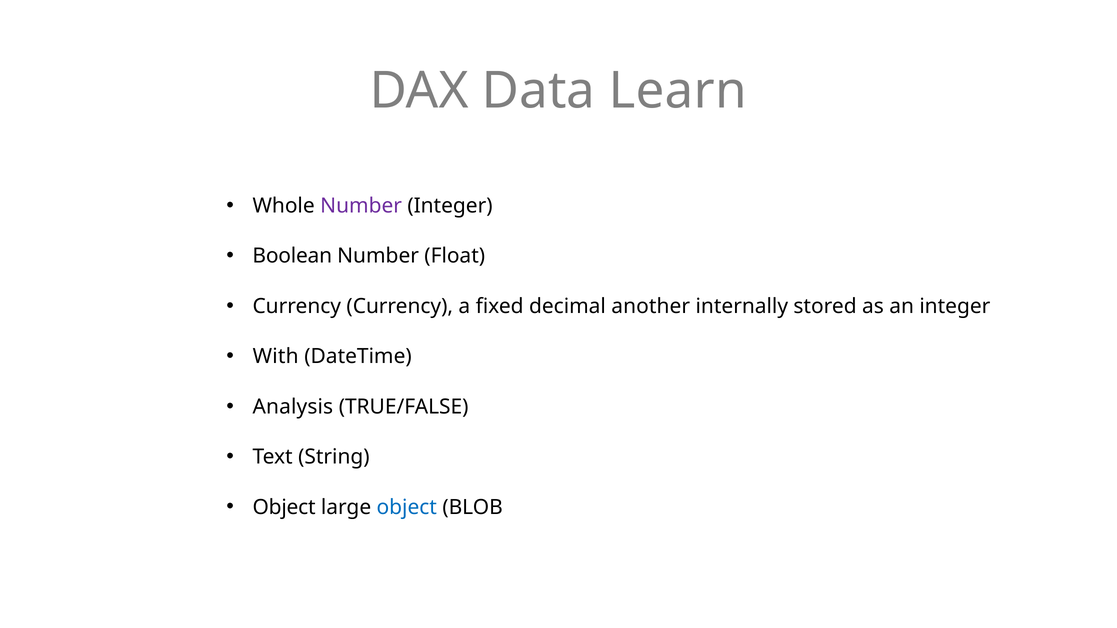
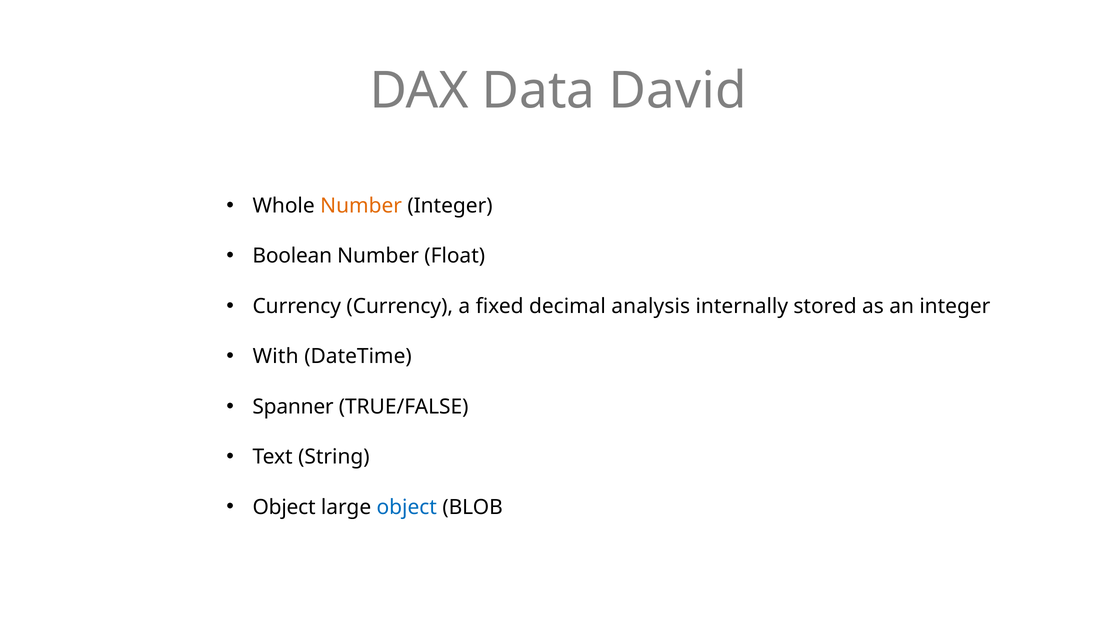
Learn: Learn -> David
Number at (361, 206) colour: purple -> orange
another: another -> analysis
Analysis: Analysis -> Spanner
